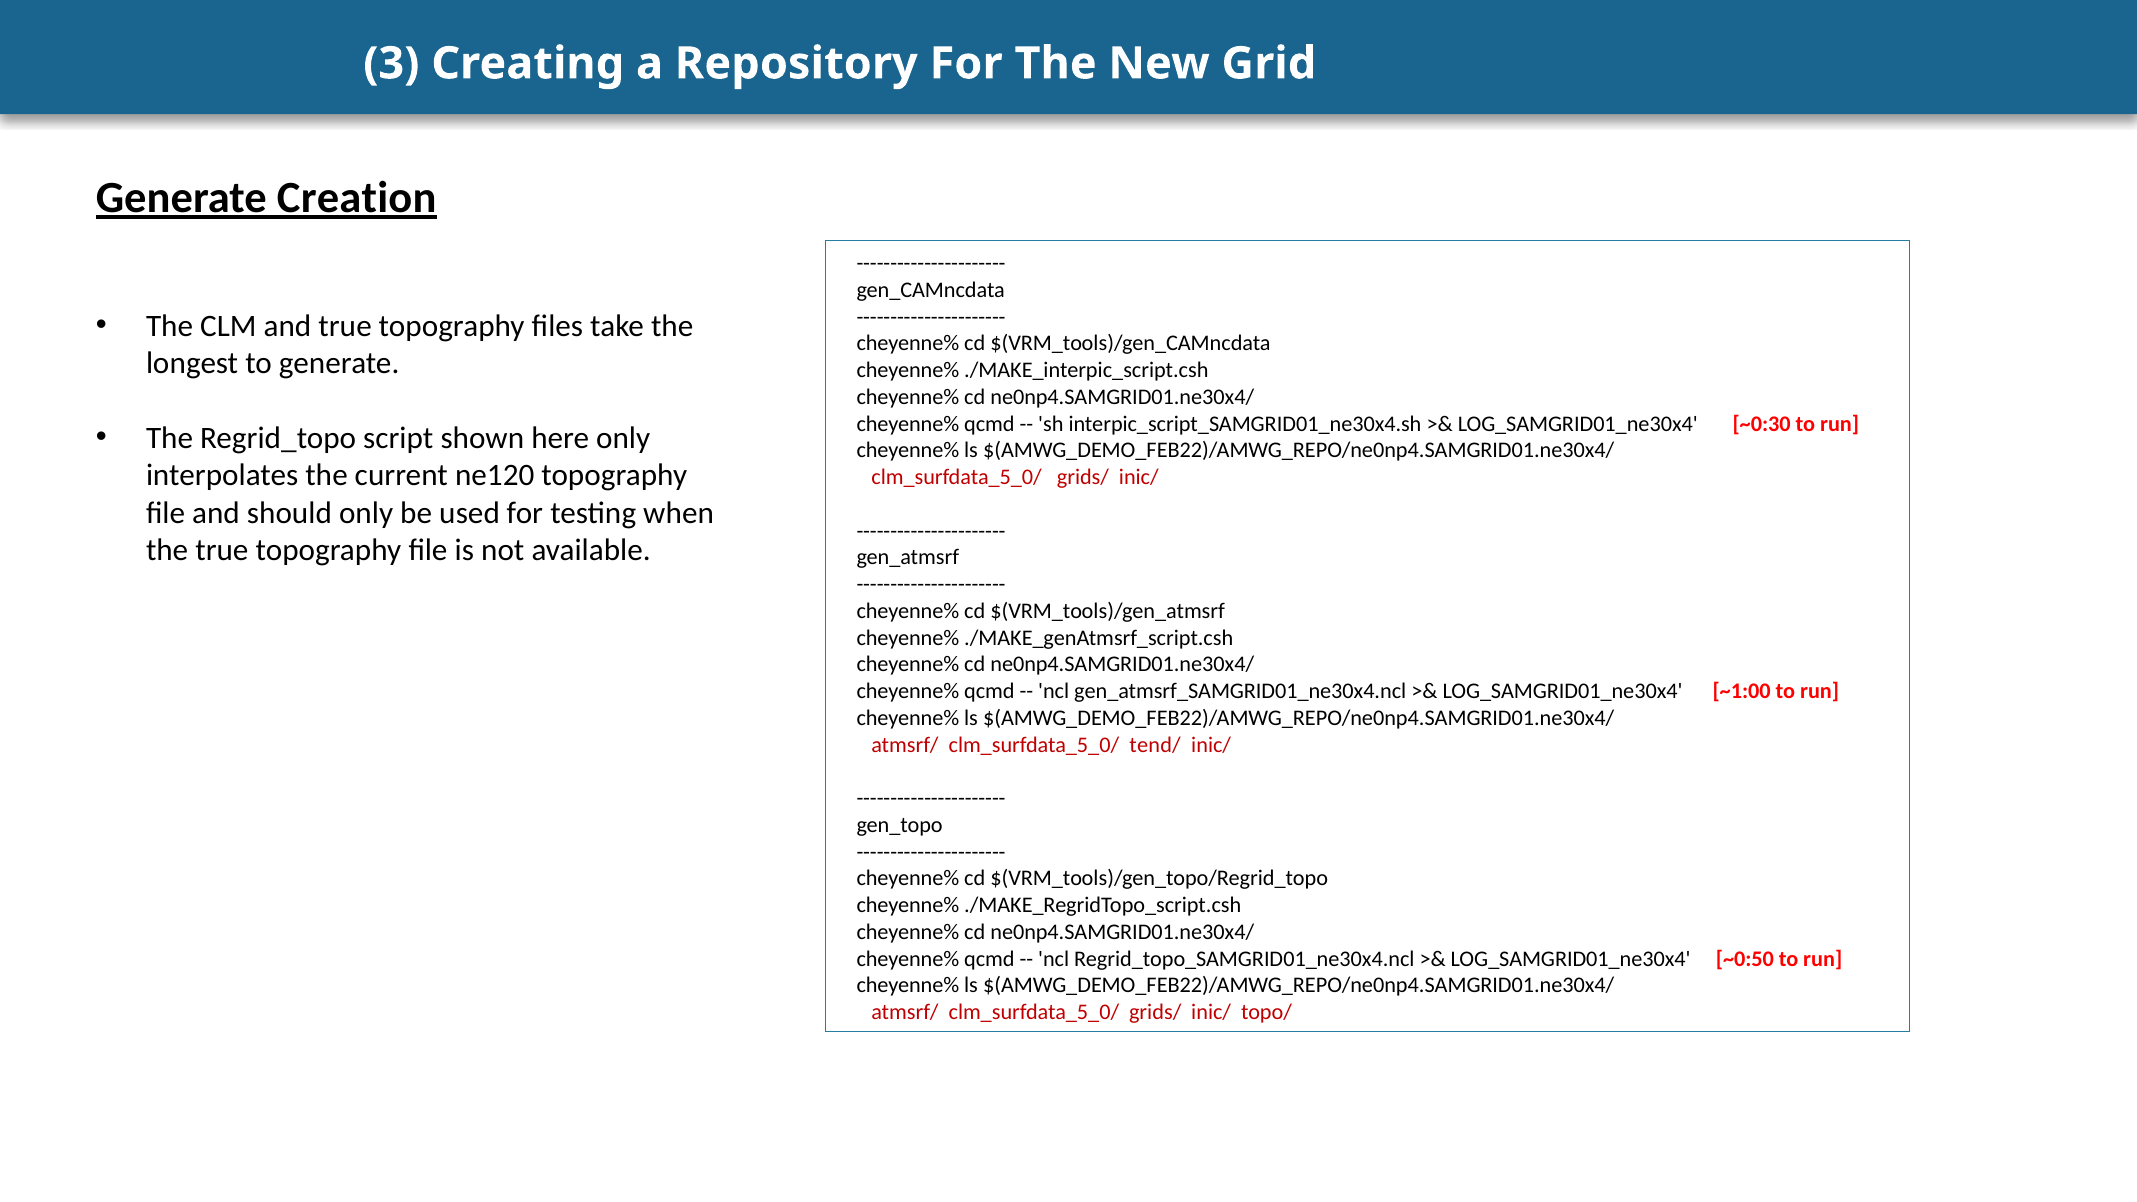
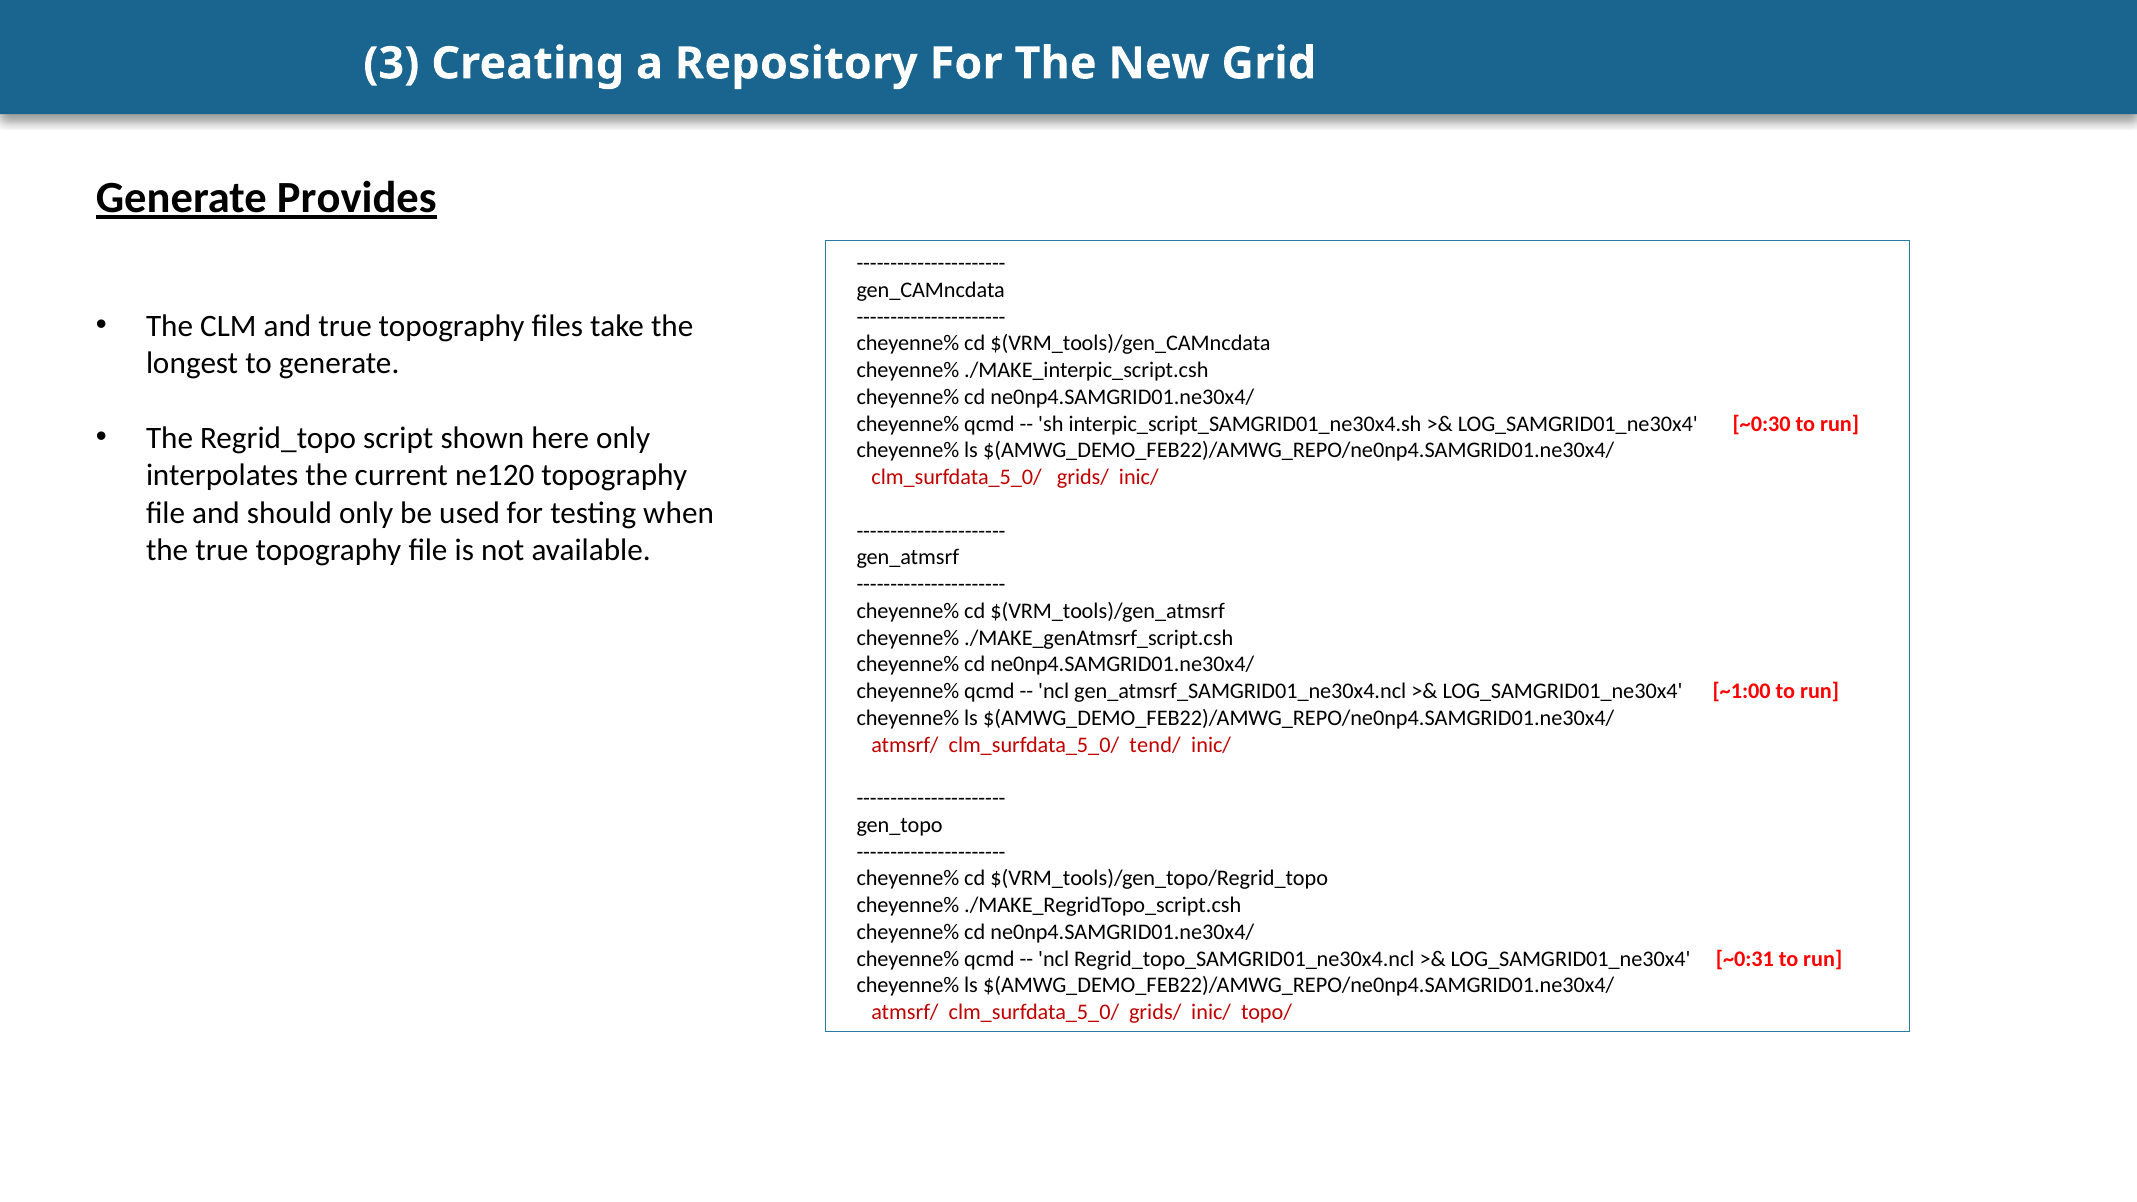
Creation: Creation -> Provides
~0:50: ~0:50 -> ~0:31
